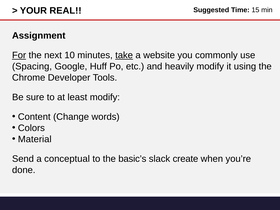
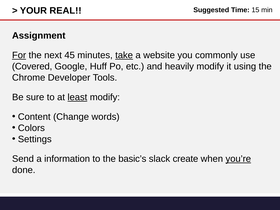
10: 10 -> 45
Spacing: Spacing -> Covered
least underline: none -> present
Material: Material -> Settings
conceptual: conceptual -> information
you’re underline: none -> present
